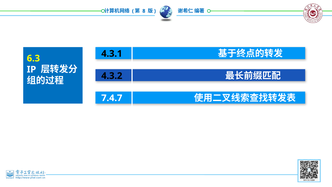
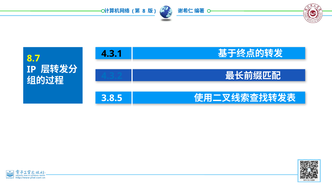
6.3: 6.3 -> 8.7
4.3.2 colour: black -> blue
7.4.7: 7.4.7 -> 3.8.5
